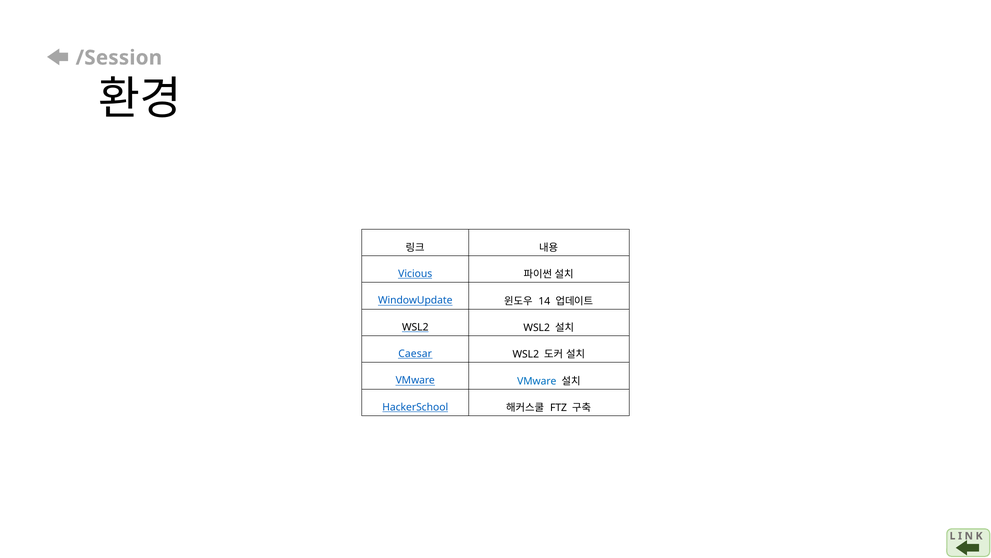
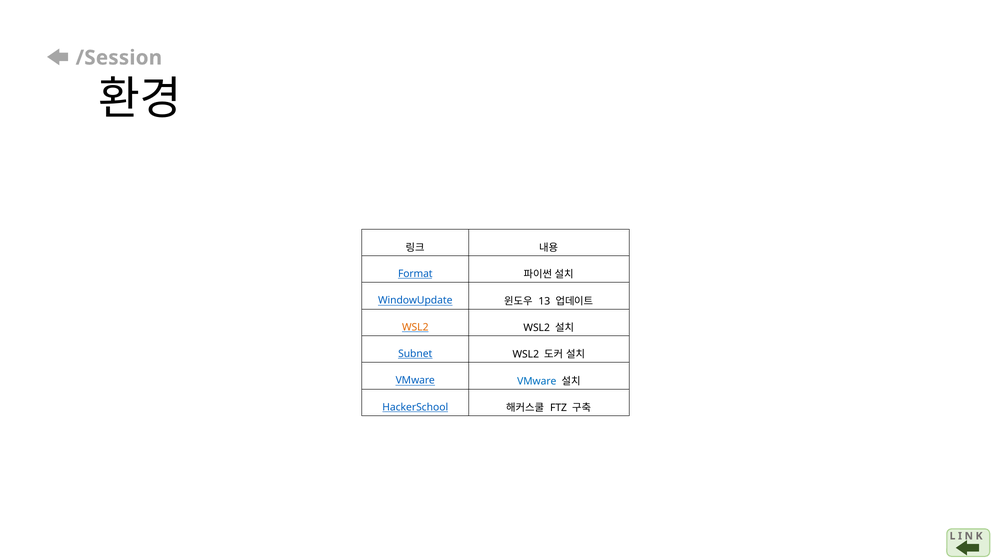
Vicious: Vicious -> Format
14: 14 -> 13
WSL2 at (415, 327) colour: black -> orange
Caesar: Caesar -> Subnet
